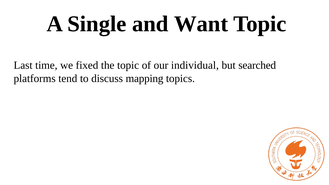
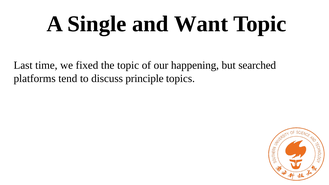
individual: individual -> happening
mapping: mapping -> principle
